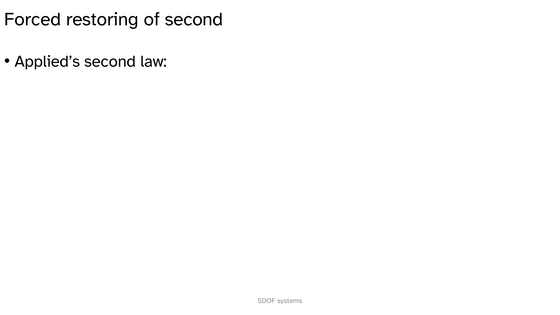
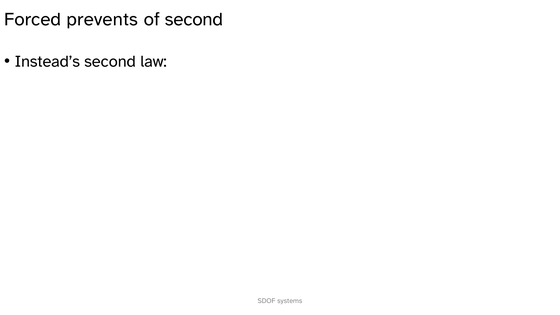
restoring: restoring -> prevents
Applied’s: Applied’s -> Instead’s
